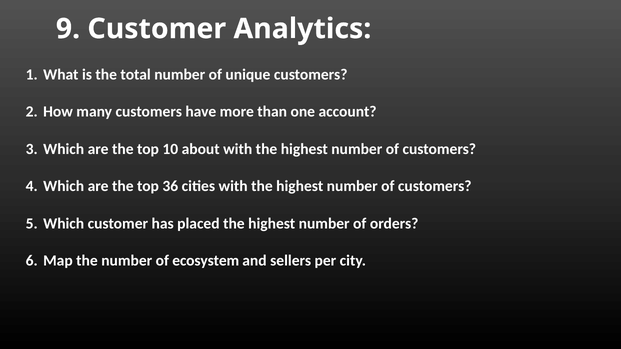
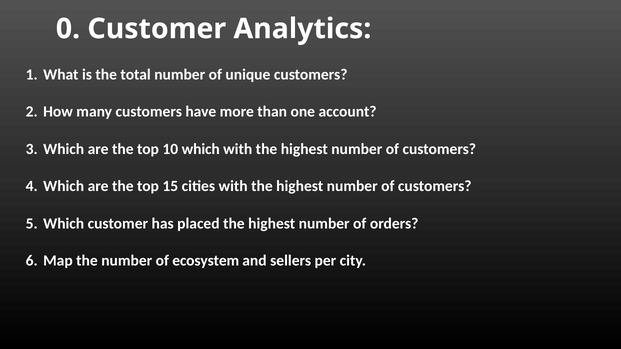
9: 9 -> 0
10 about: about -> which
36: 36 -> 15
